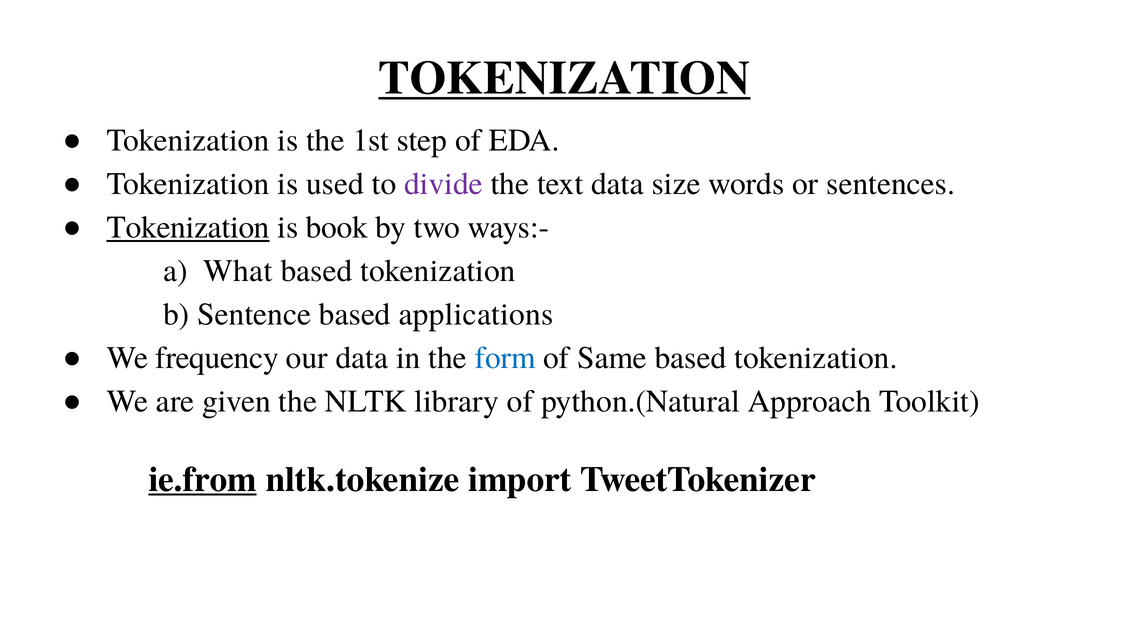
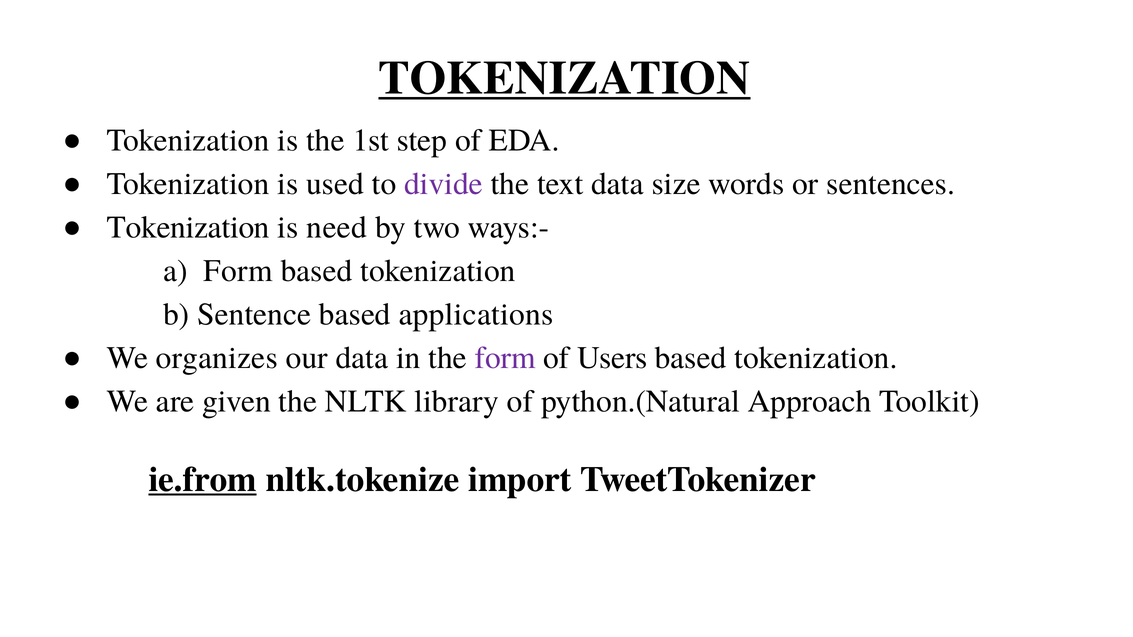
Tokenization at (188, 227) underline: present -> none
book: book -> need
a What: What -> Form
frequency: frequency -> organizes
form at (505, 358) colour: blue -> purple
Same: Same -> Users
